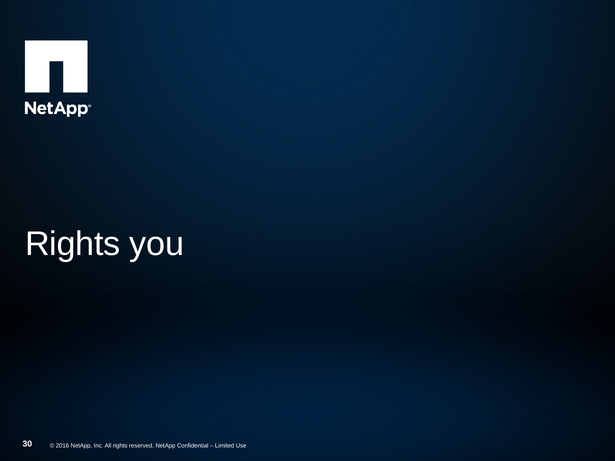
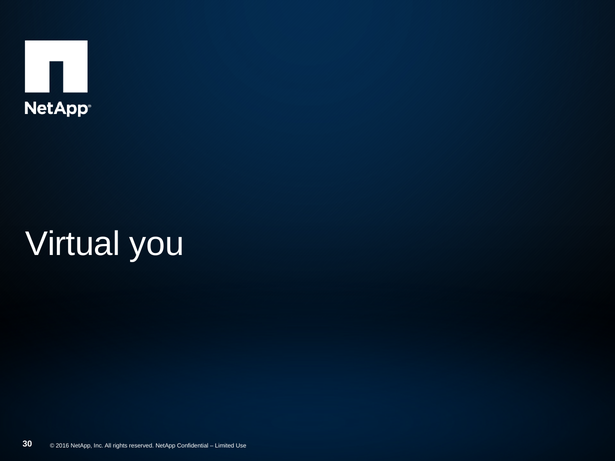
Rights at (73, 244): Rights -> Virtual
